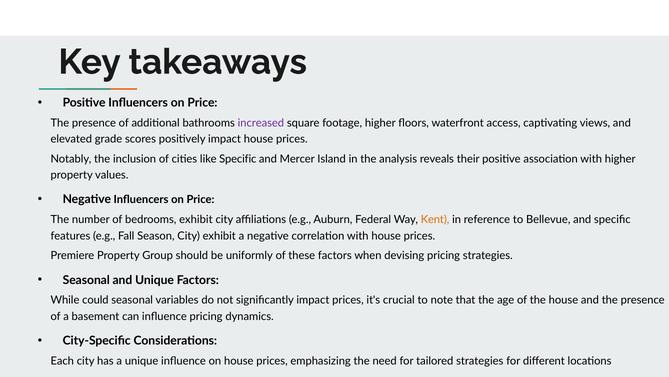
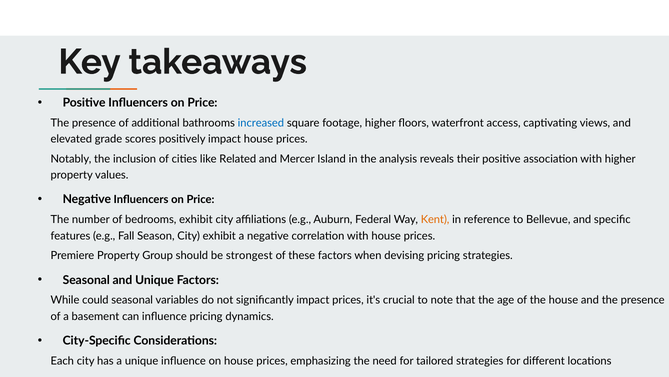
increased colour: purple -> blue
like Specific: Specific -> Related
uniformly: uniformly -> strongest
